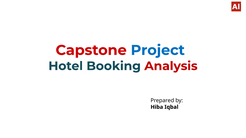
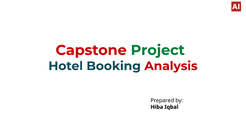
Project colour: blue -> green
